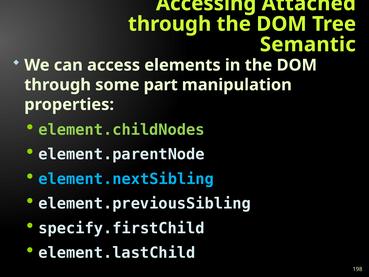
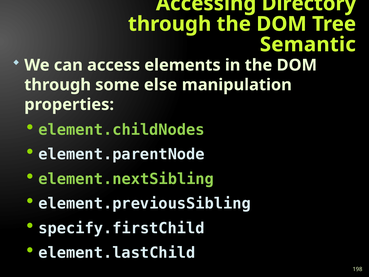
Attached: Attached -> Directory
part: part -> else
element.nextSibling colour: light blue -> light green
